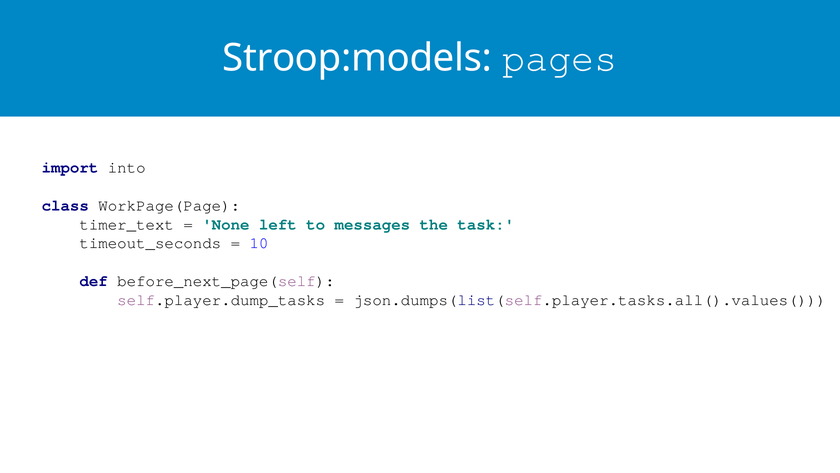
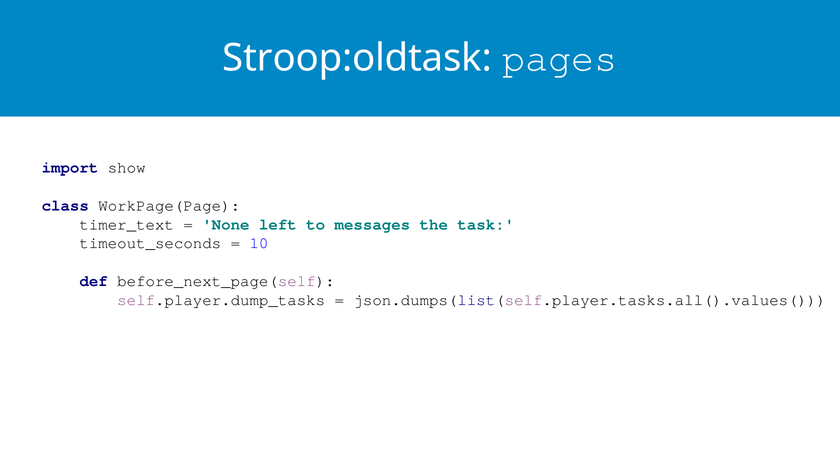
Stroop:models: Stroop:models -> Stroop:oldtask
into: into -> show
